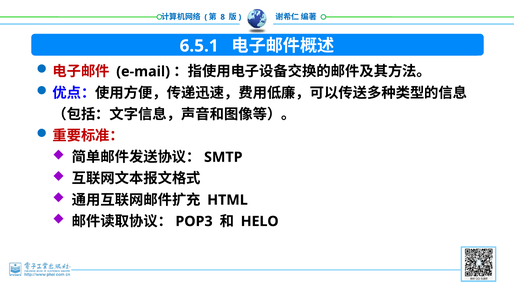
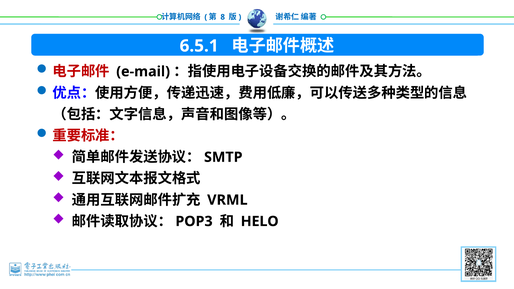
HTML: HTML -> VRML
